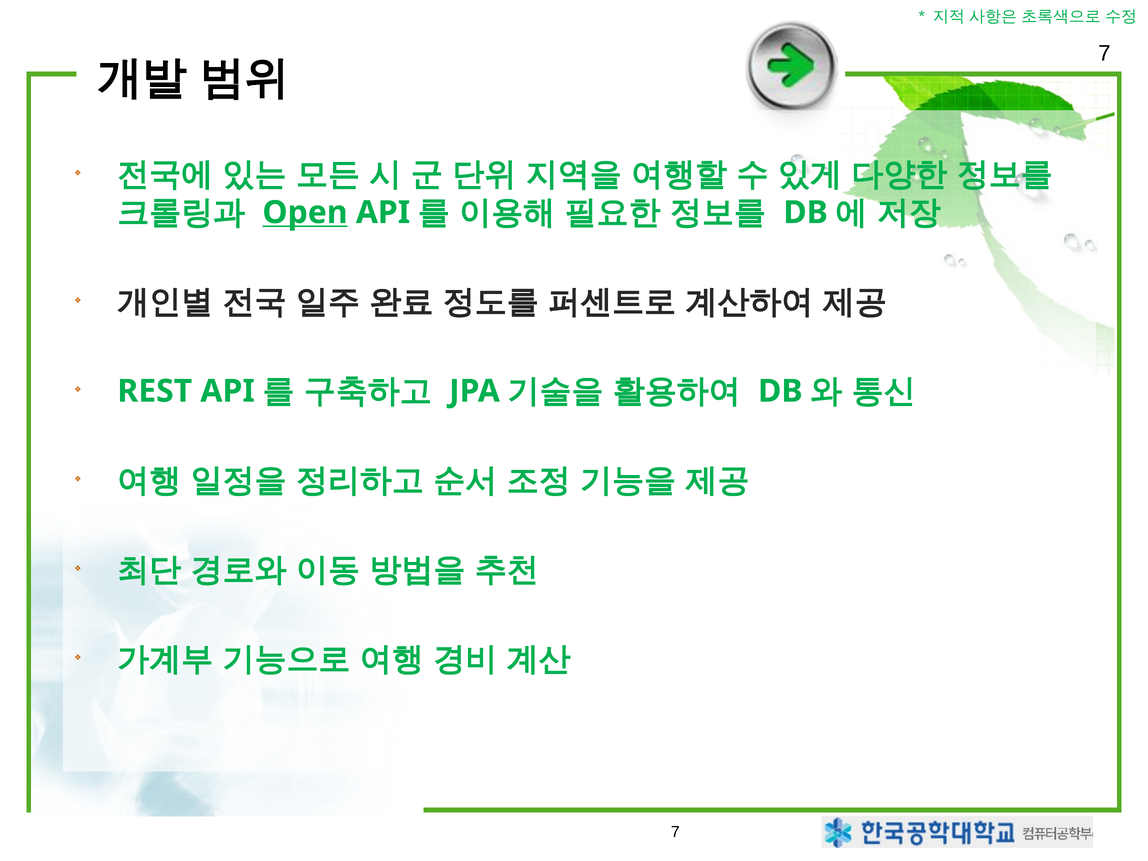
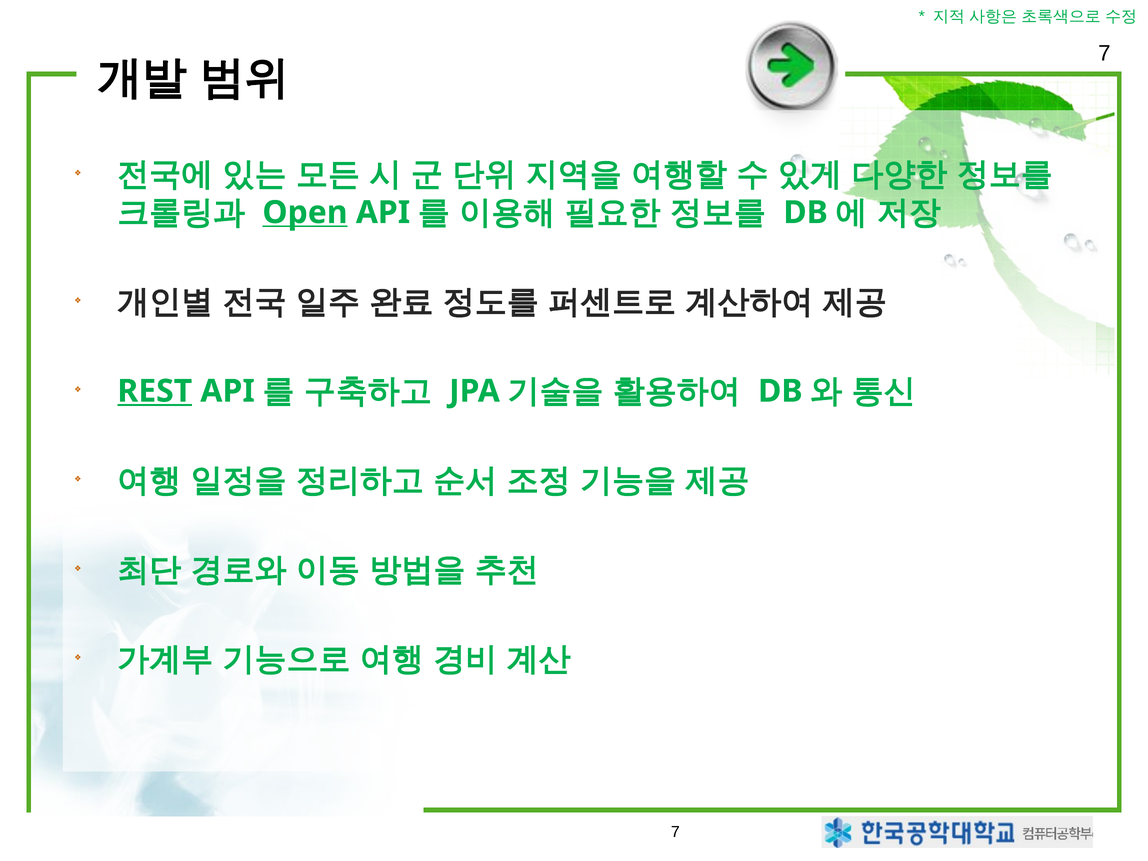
REST underline: none -> present
